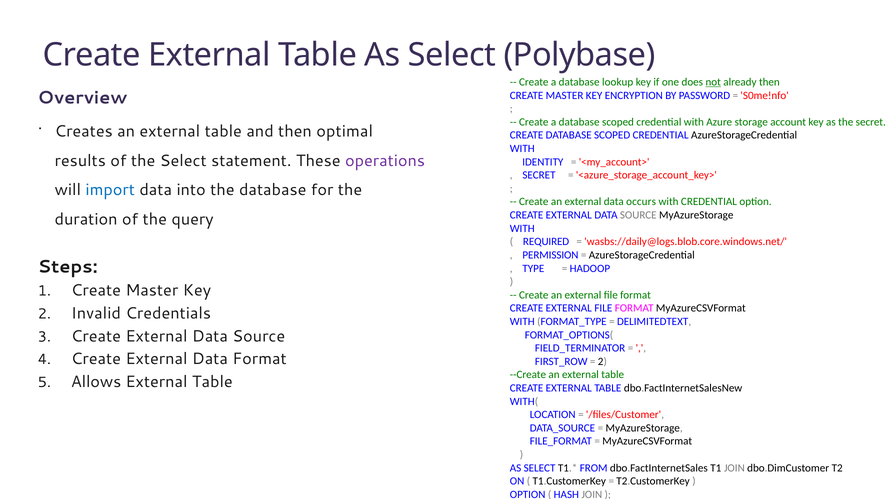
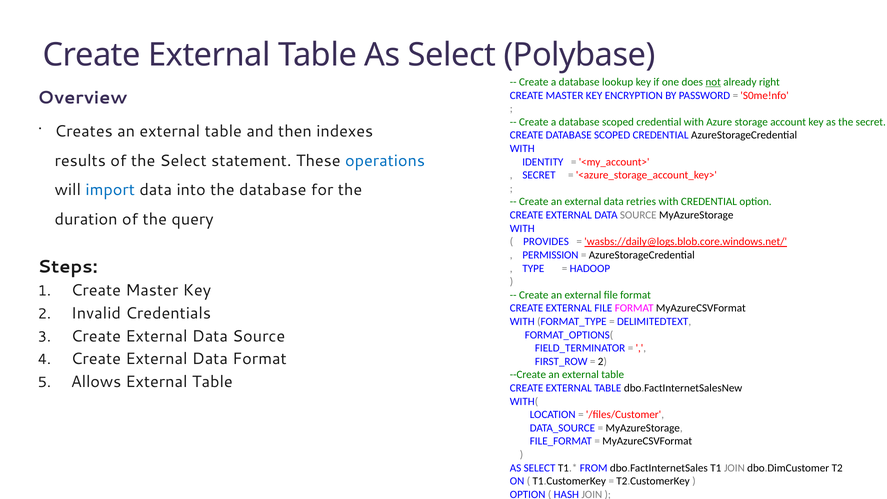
already then: then -> right
optimal: optimal -> indexes
operations colour: purple -> blue
occurs: occurs -> retries
REQUIRED: REQUIRED -> PROVIDES
wasbs://daily@logs.blob.core.windows.net/ underline: none -> present
